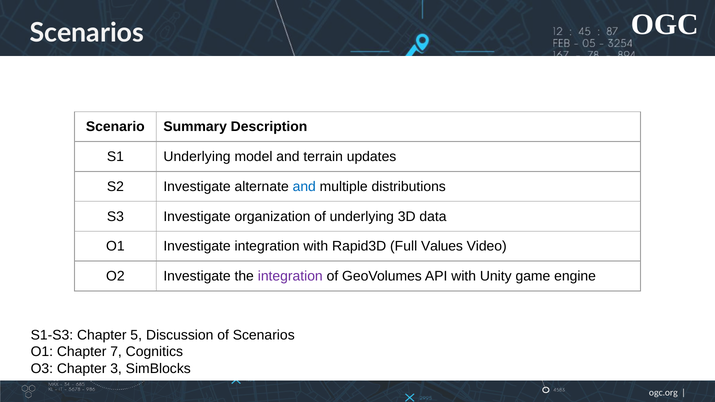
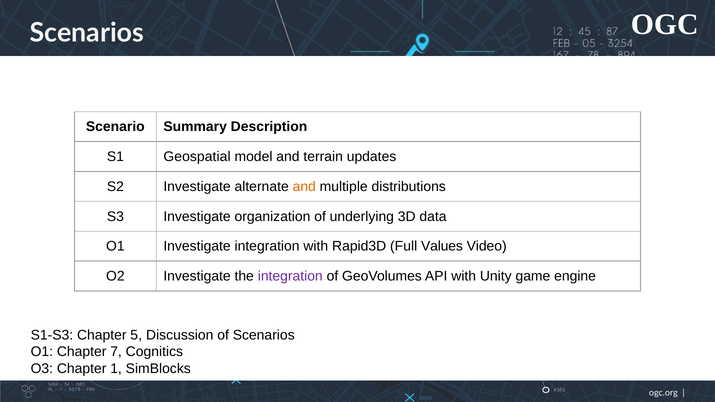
S1 Underlying: Underlying -> Geospatial
and at (304, 187) colour: blue -> orange
3: 3 -> 1
